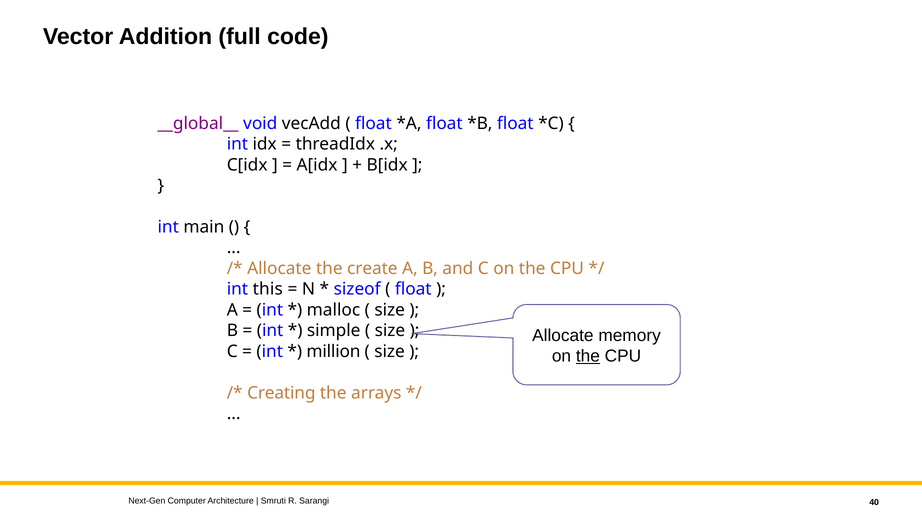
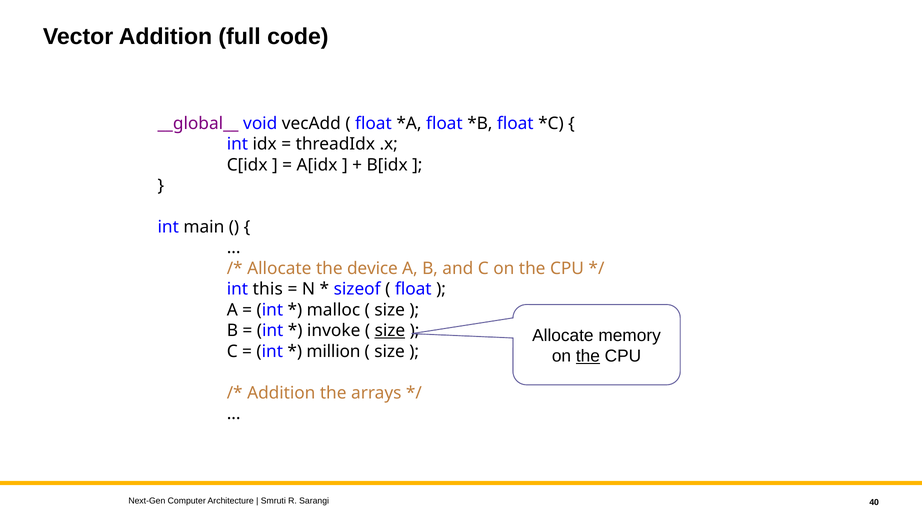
create: create -> device
simple: simple -> invoke
size at (390, 331) underline: none -> present
Creating at (281, 393): Creating -> Addition
